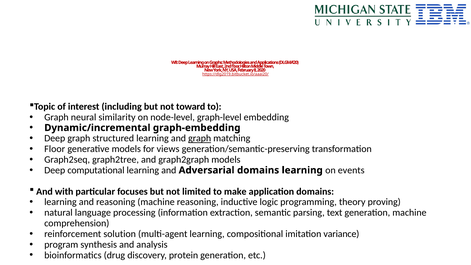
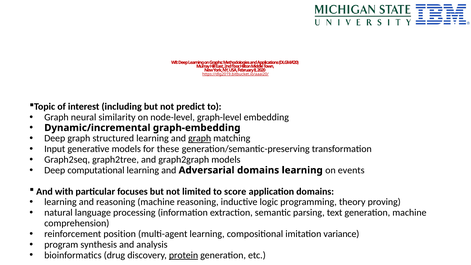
toward: toward -> predict
Floor at (55, 149): Floor -> Input
views: views -> these
make: make -> score
solution: solution -> position
protein underline: none -> present
